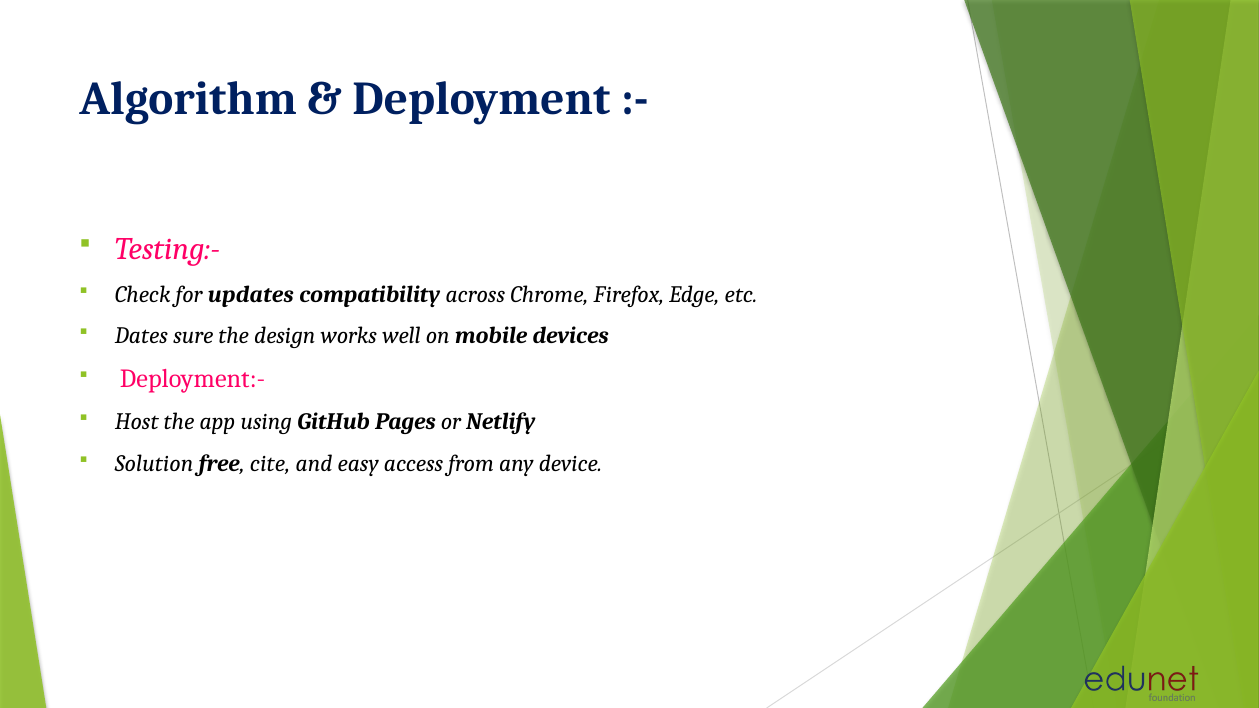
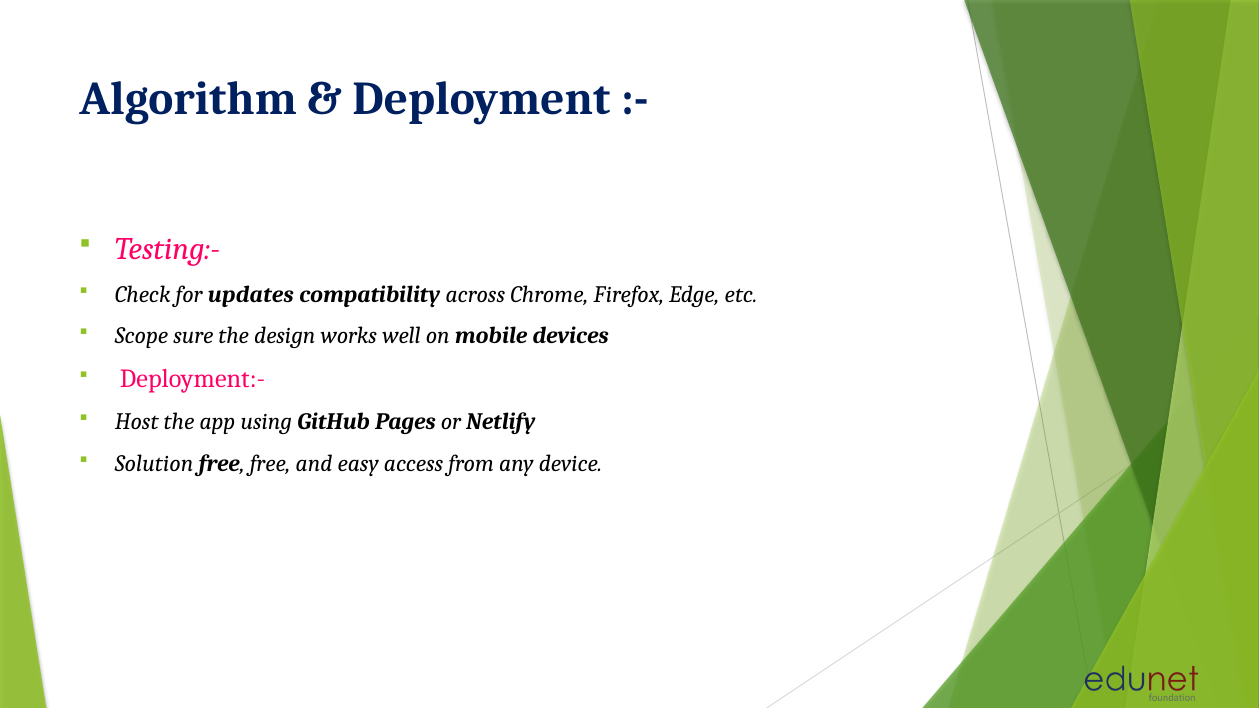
Dates: Dates -> Scope
free cite: cite -> free
